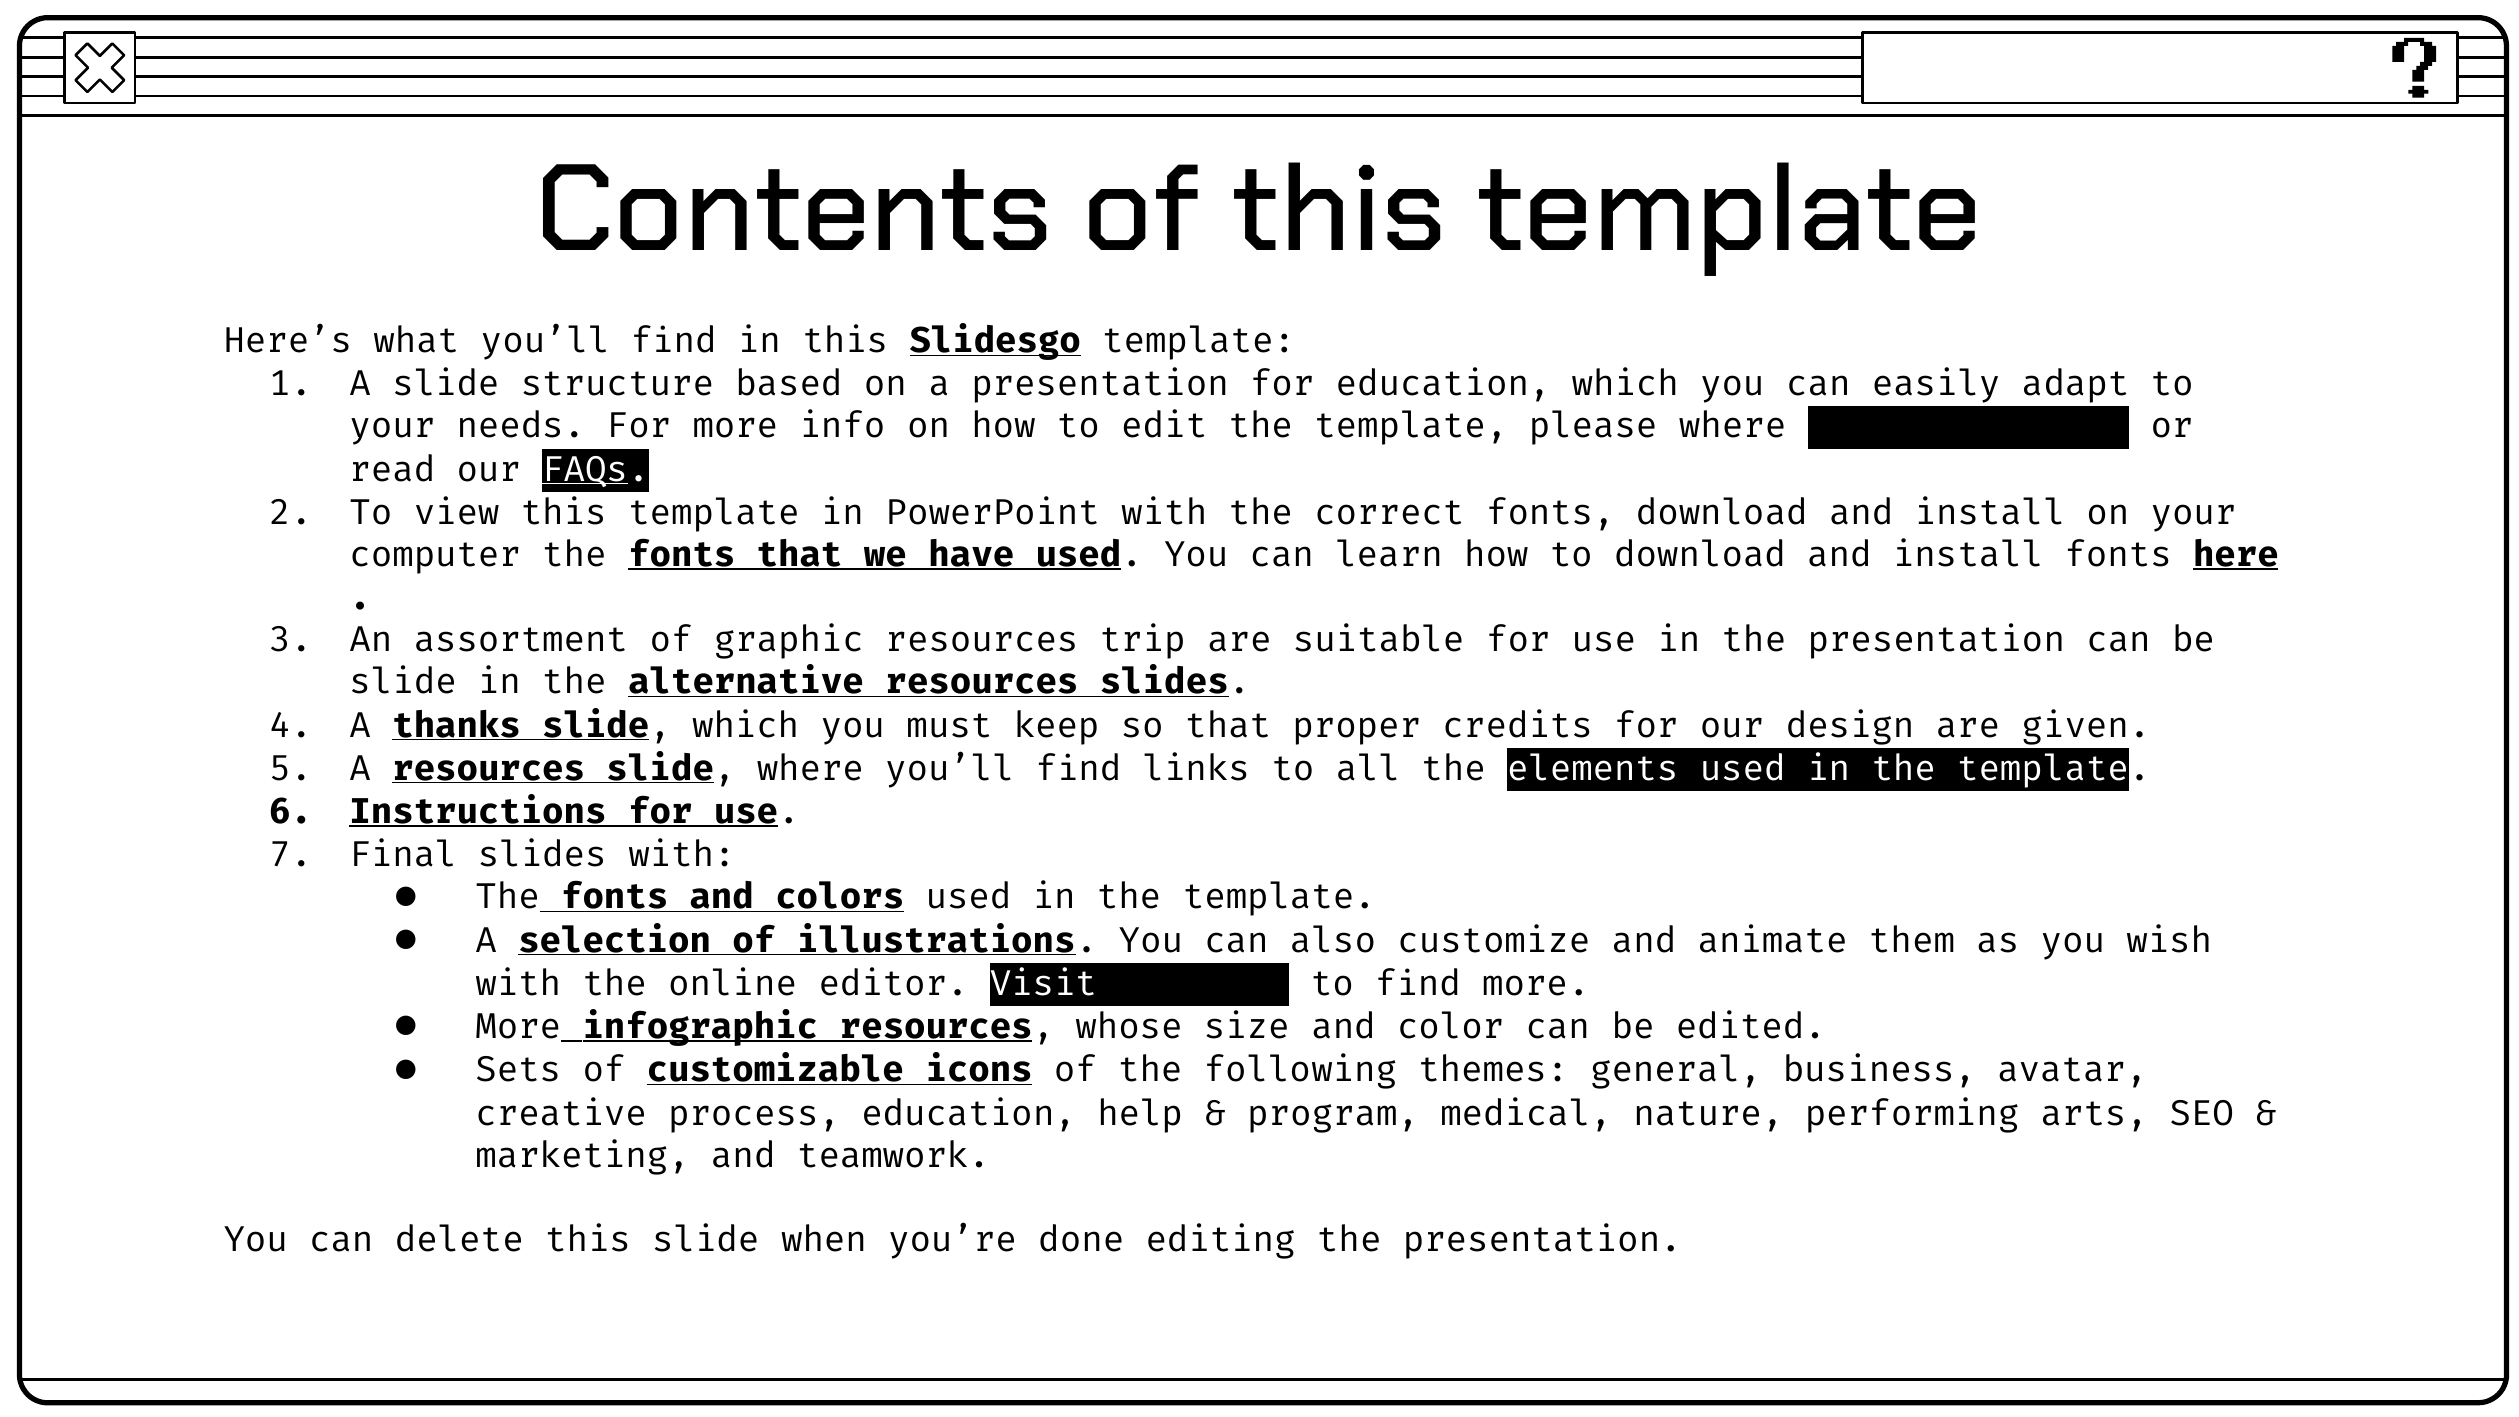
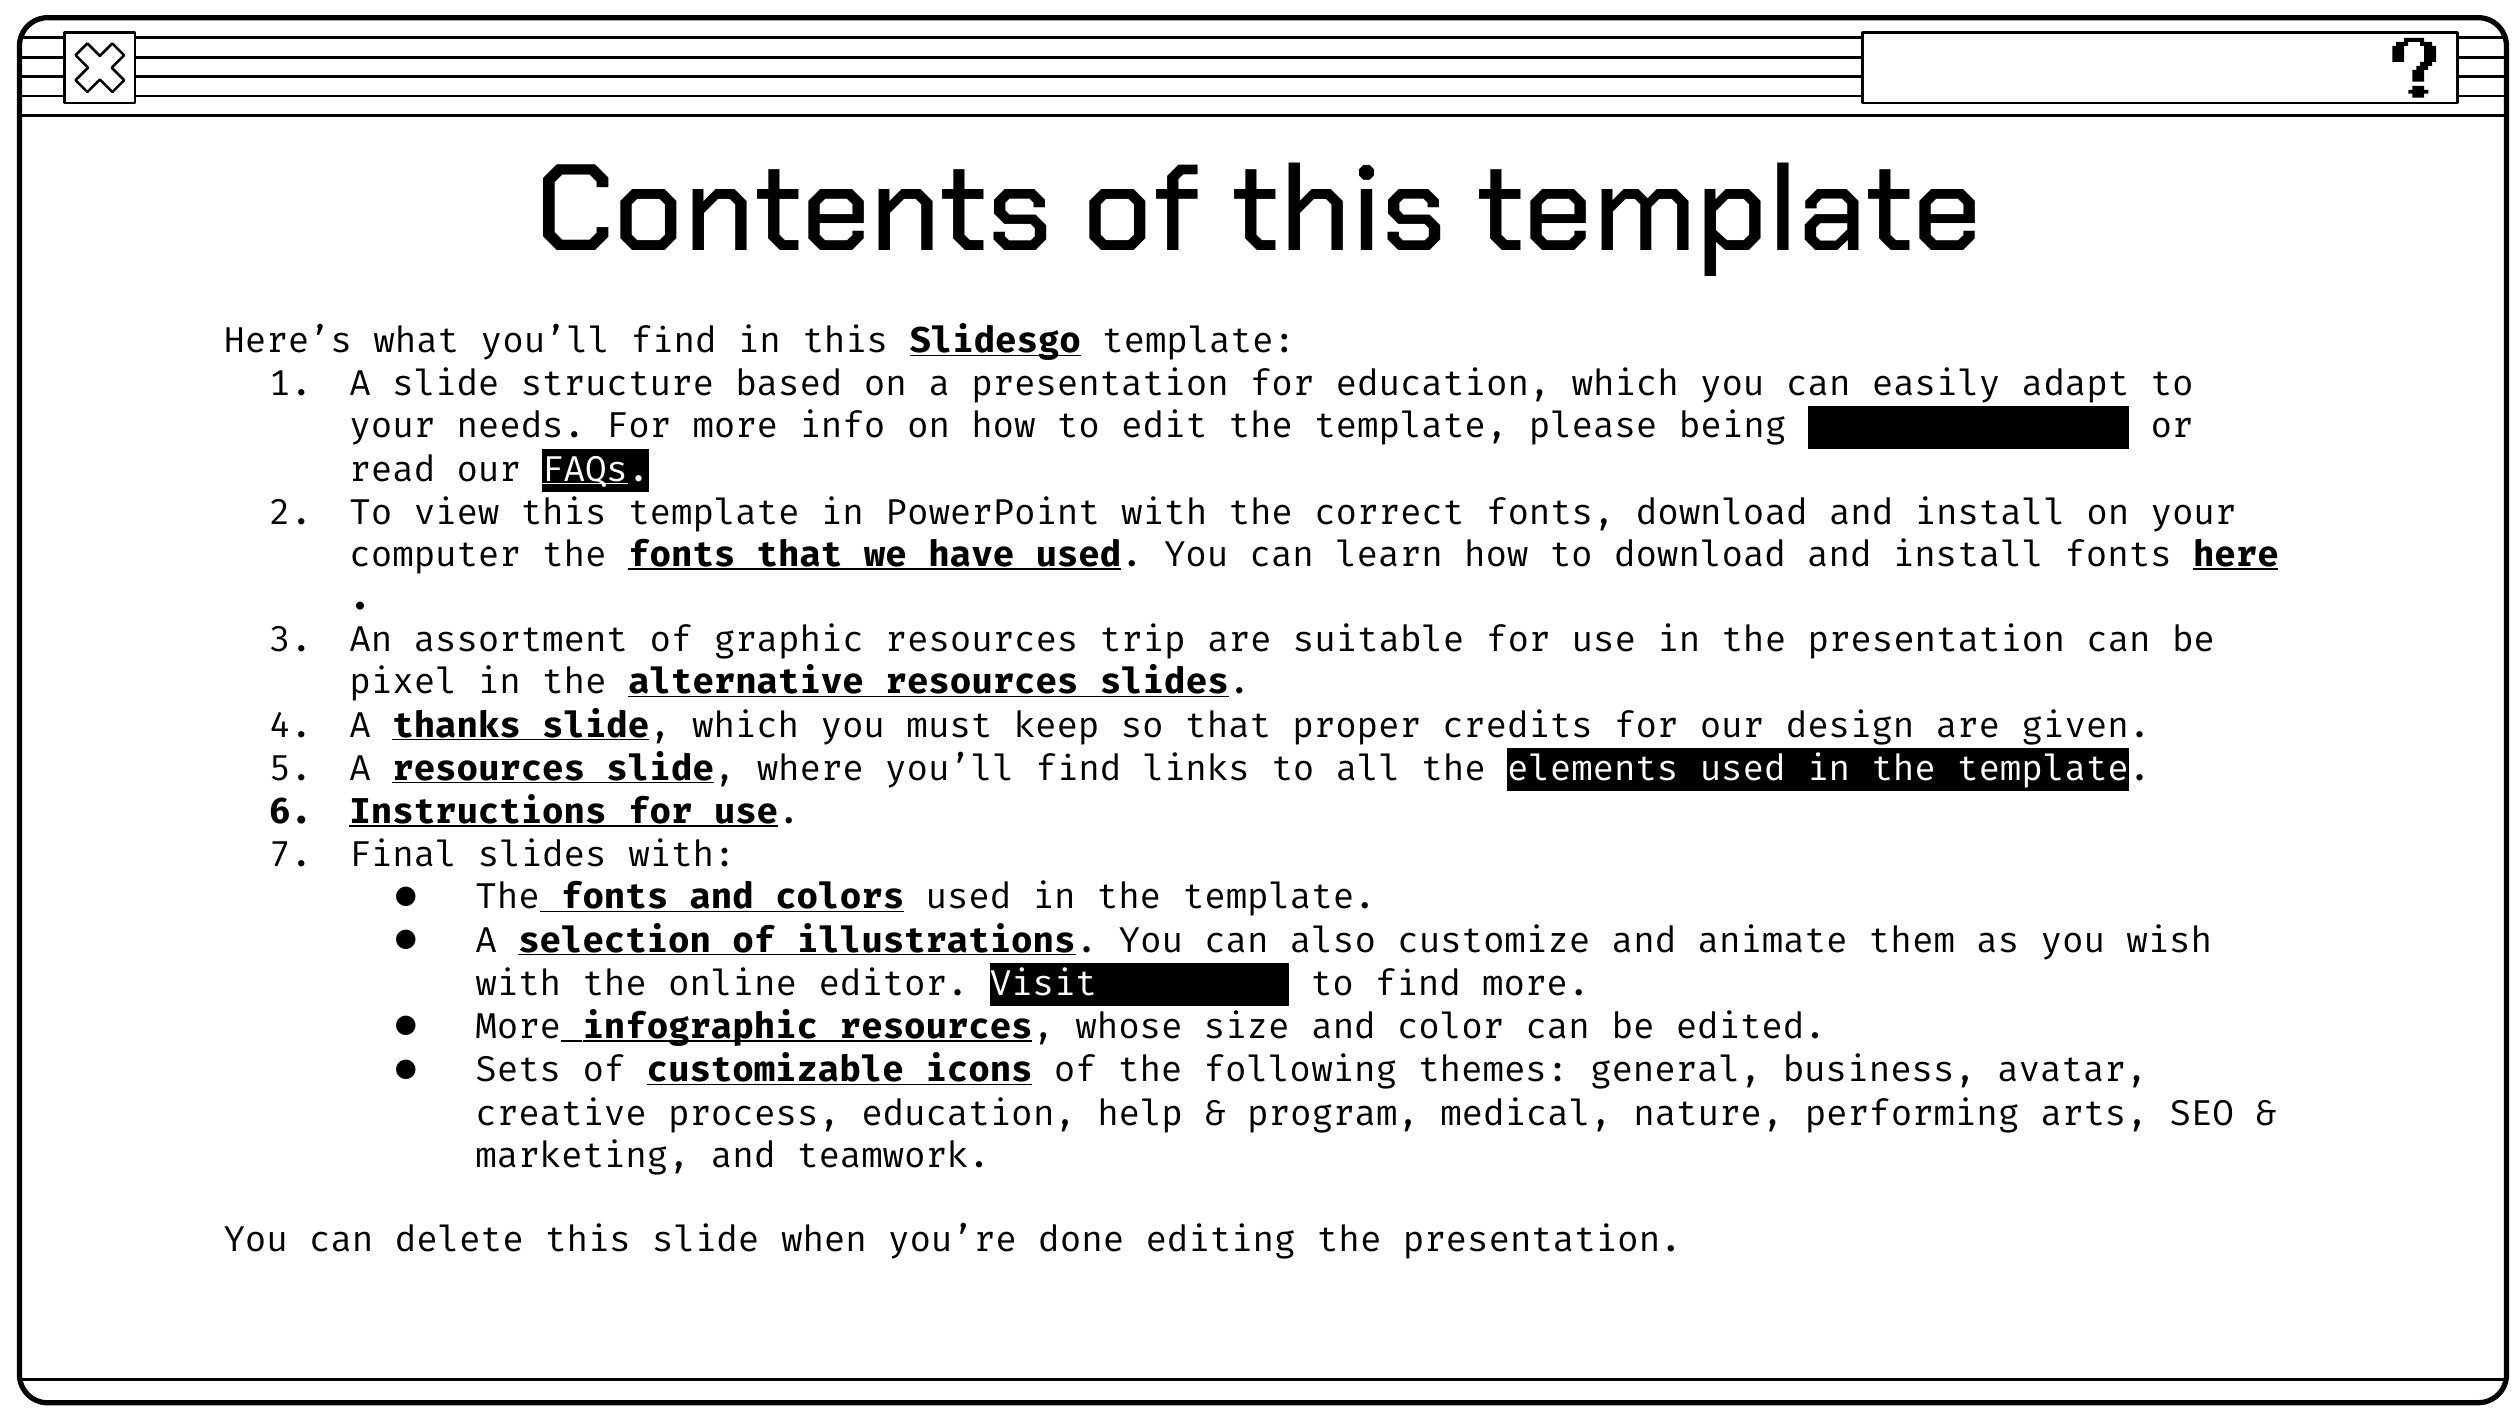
please where: where -> being
slide at (403, 682): slide -> pixel
